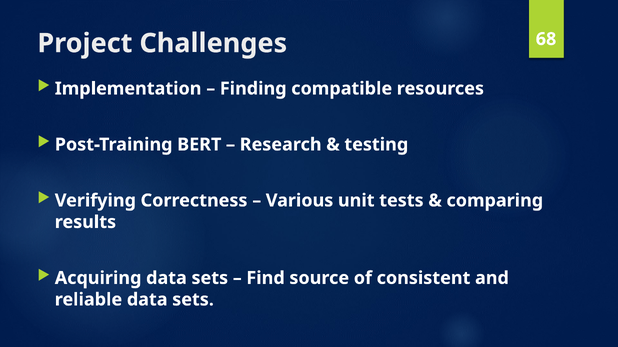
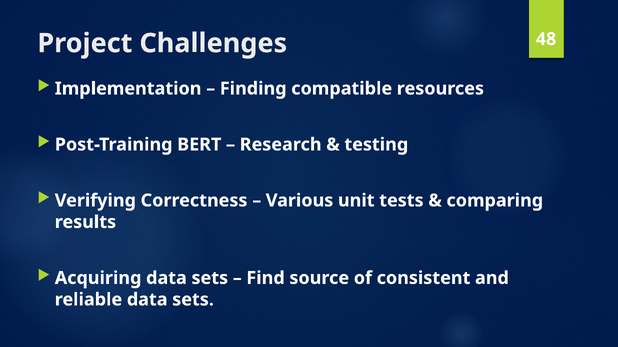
68: 68 -> 48
